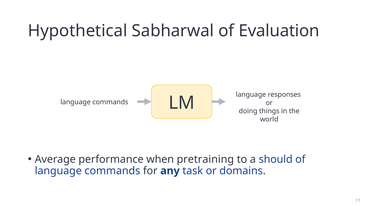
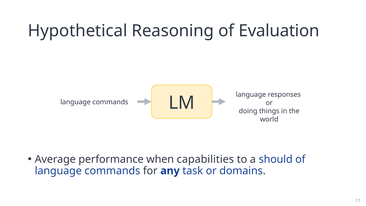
Sabharwal: Sabharwal -> Reasoning
pretraining: pretraining -> capabilities
